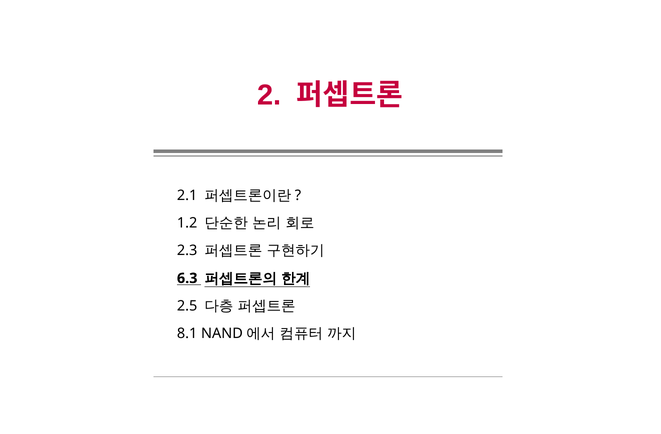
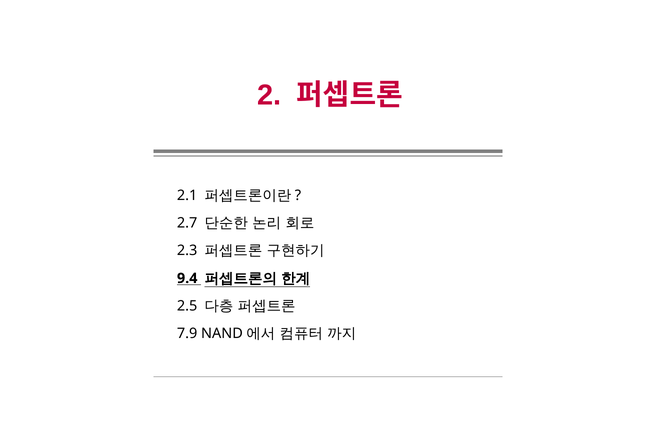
1.2: 1.2 -> 2.7
6.3: 6.3 -> 9.4
8.1: 8.1 -> 7.9
